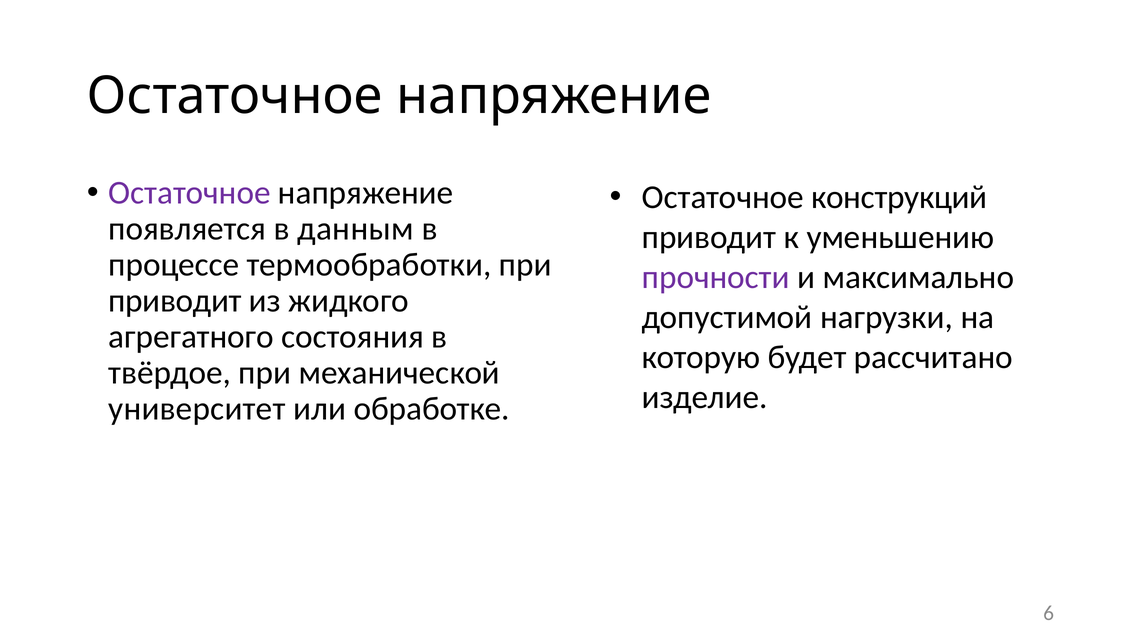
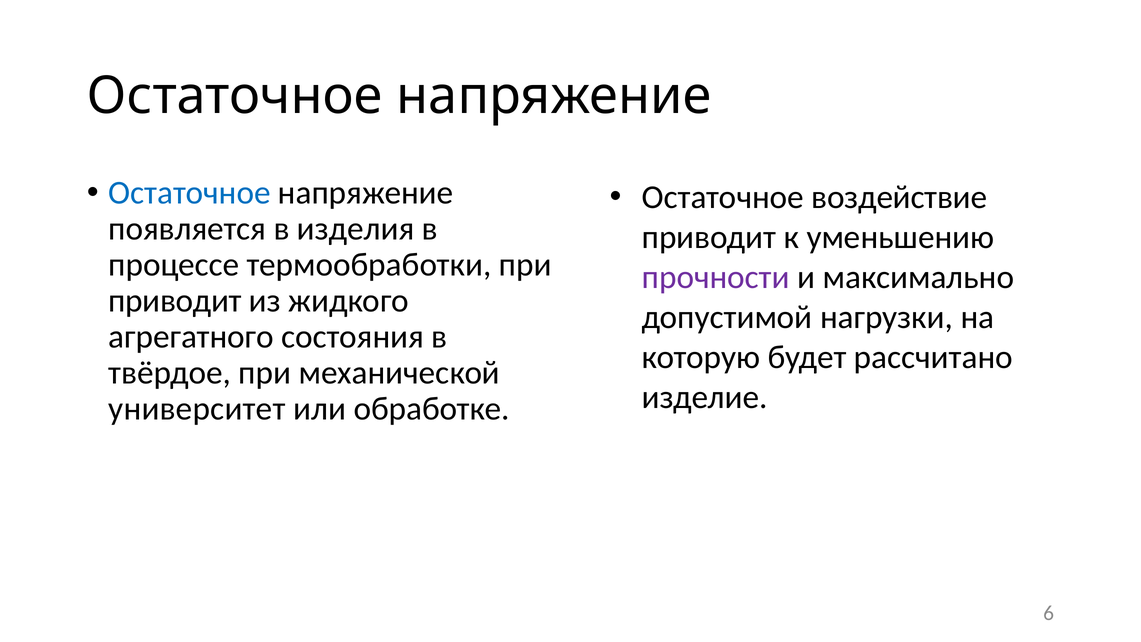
Остаточное at (189, 193) colour: purple -> blue
конструкций: конструкций -> воздействие
данным: данным -> изделия
